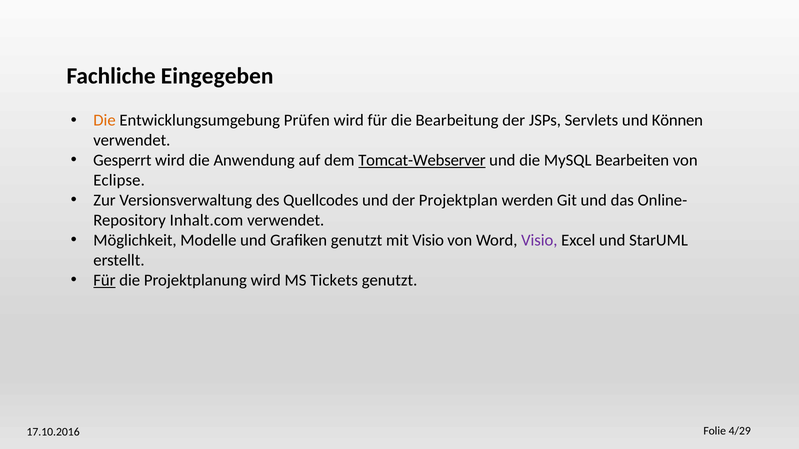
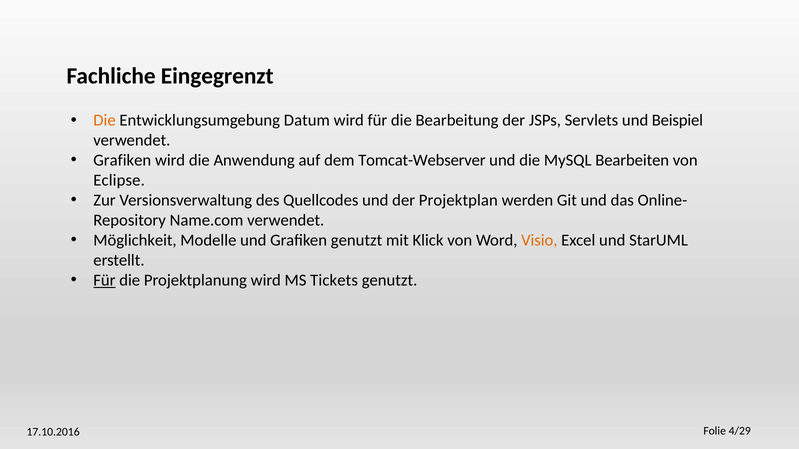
Eingegeben: Eingegeben -> Eingegrenzt
Prüfen: Prüfen -> Datum
Können: Können -> Beispiel
Gesperrt at (122, 161): Gesperrt -> Grafiken
Tomcat-Webserver underline: present -> none
Inhalt.com: Inhalt.com -> Name.com
mit Visio: Visio -> Klick
Visio at (539, 241) colour: purple -> orange
